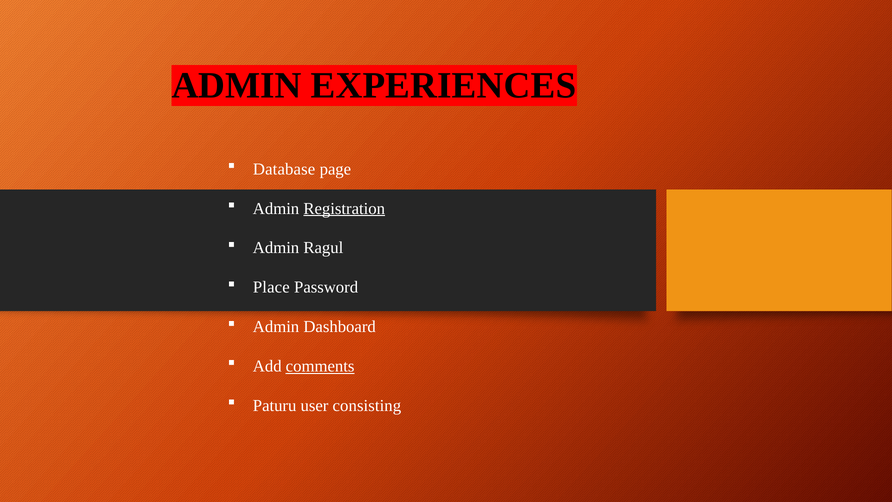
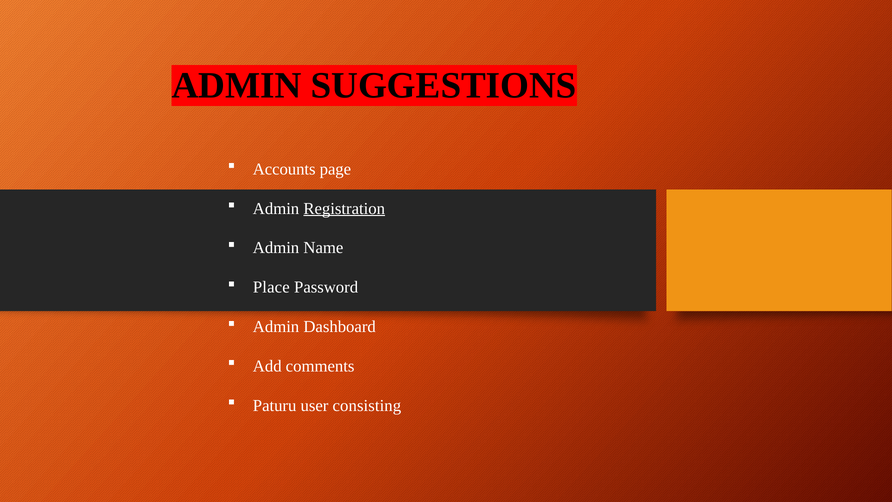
EXPERIENCES: EXPERIENCES -> SUGGESTIONS
Database: Database -> Accounts
Ragul: Ragul -> Name
comments underline: present -> none
